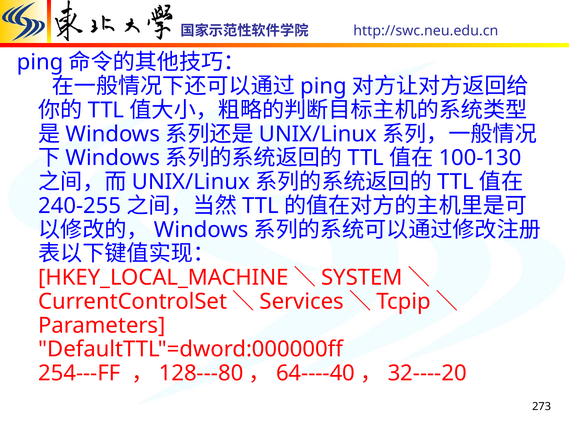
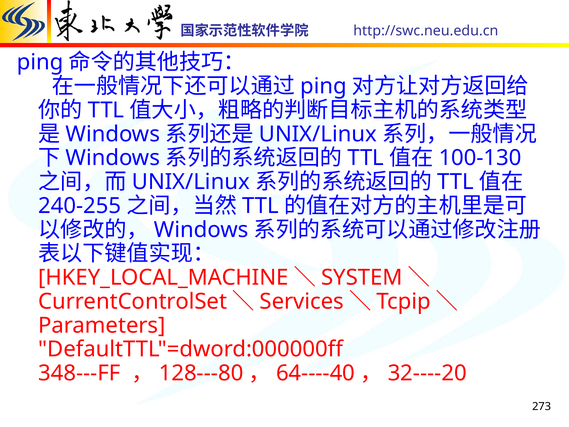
254---FF: 254---FF -> 348---FF
